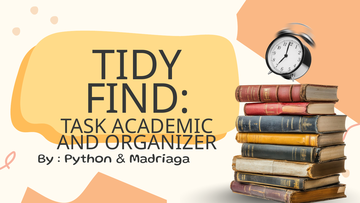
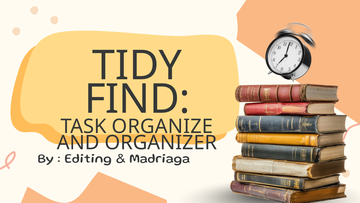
ACADEMIC: ACADEMIC -> ORGANIZE
Python: Python -> Editing
